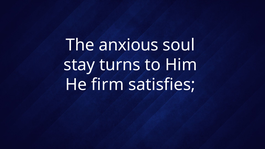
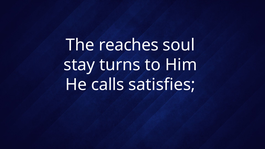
anxious: anxious -> reaches
firm: firm -> calls
